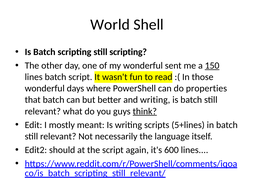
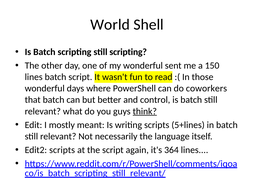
150 underline: present -> none
properties: properties -> coworkers
and writing: writing -> control
Edit2 should: should -> scripts
600: 600 -> 364
